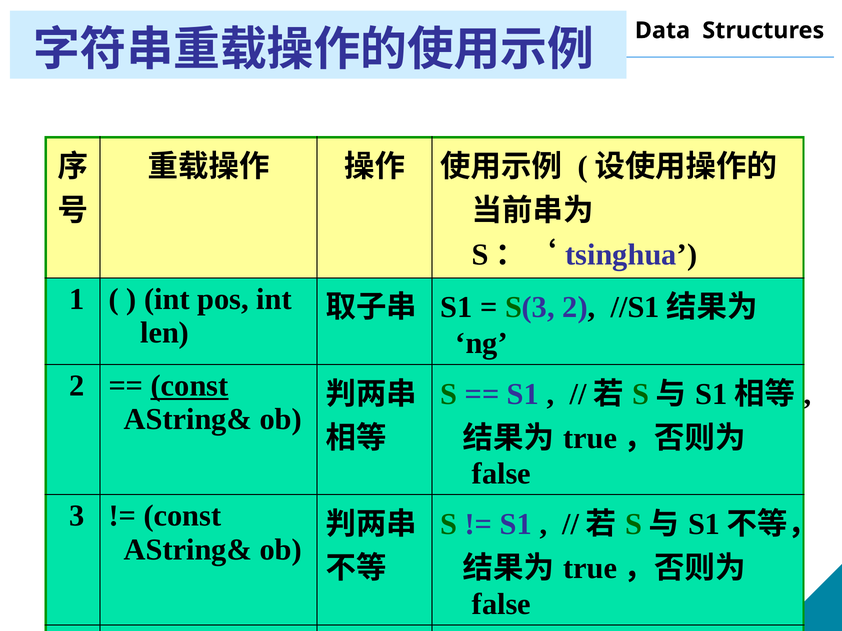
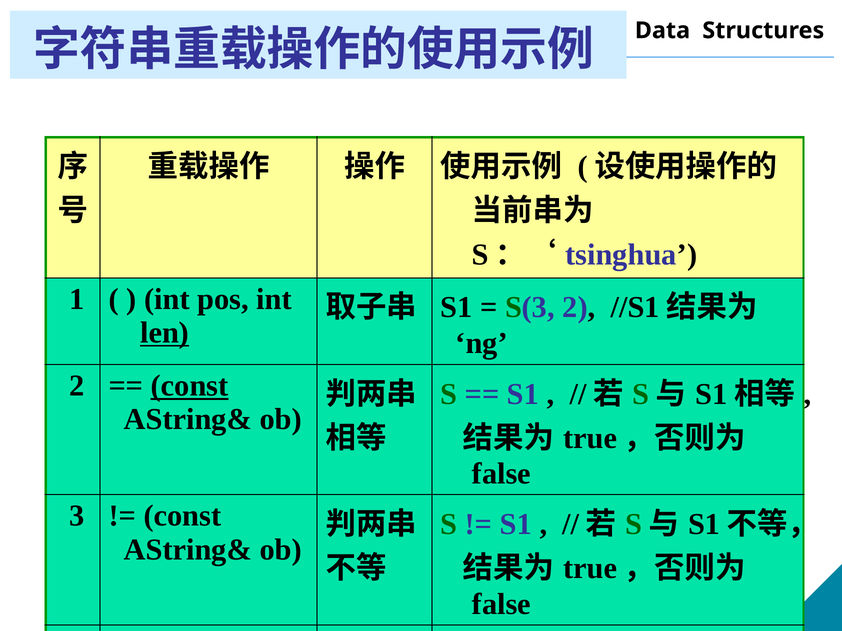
len underline: none -> present
